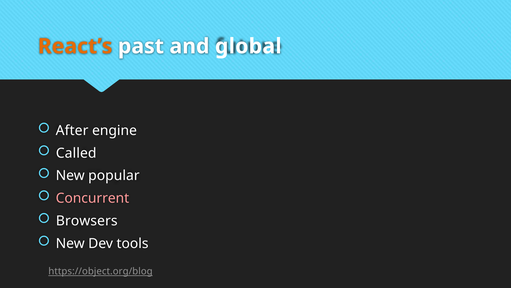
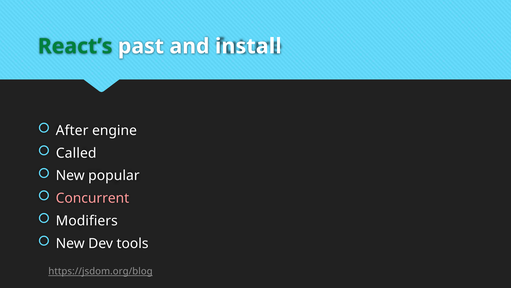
React’s colour: orange -> green
global: global -> install
Browsers: Browsers -> Modifiers
https://object.org/blog: https://object.org/blog -> https://jsdom.org/blog
